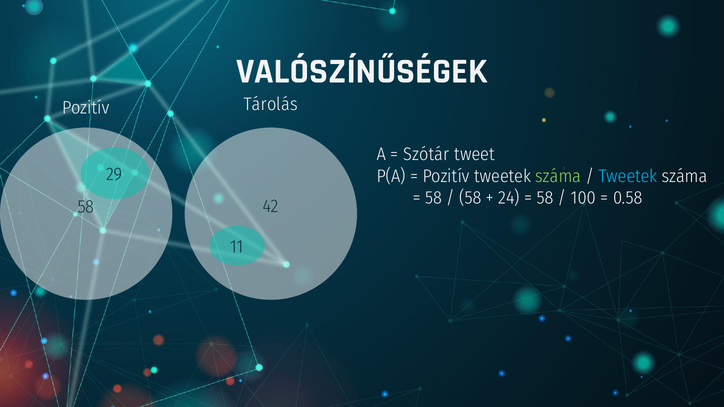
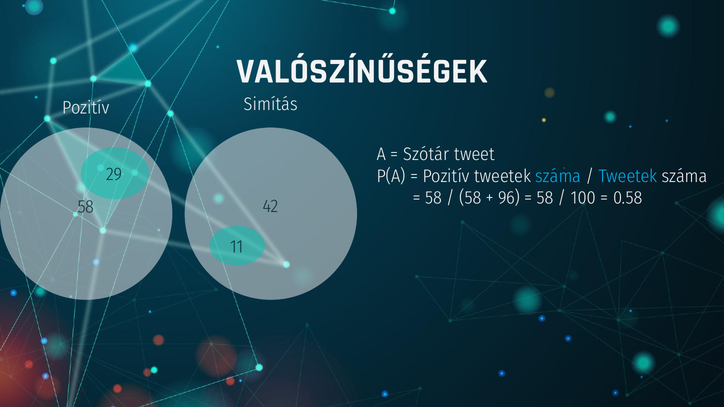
Tárolás: Tárolás -> Simítás
száma at (558, 176) colour: light green -> light blue
24: 24 -> 96
